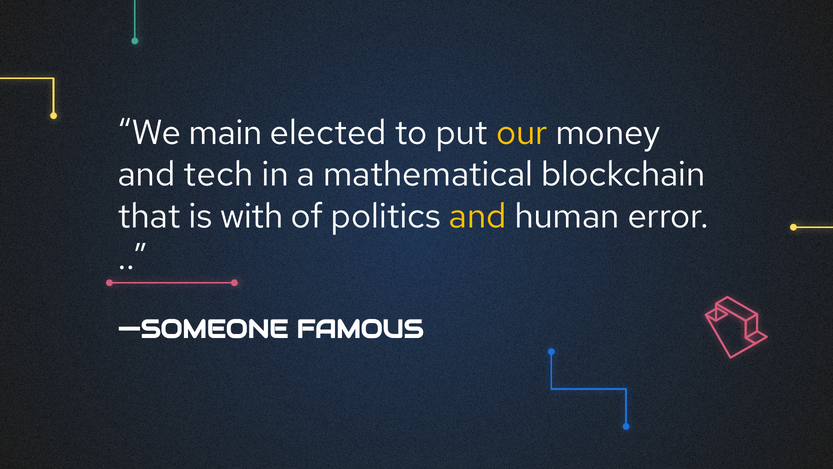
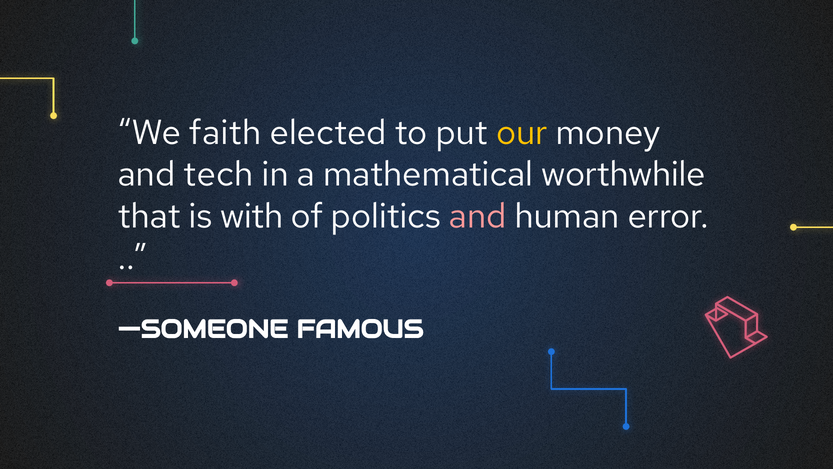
main: main -> faith
blockchain: blockchain -> worthwhile
and at (478, 216) colour: yellow -> pink
